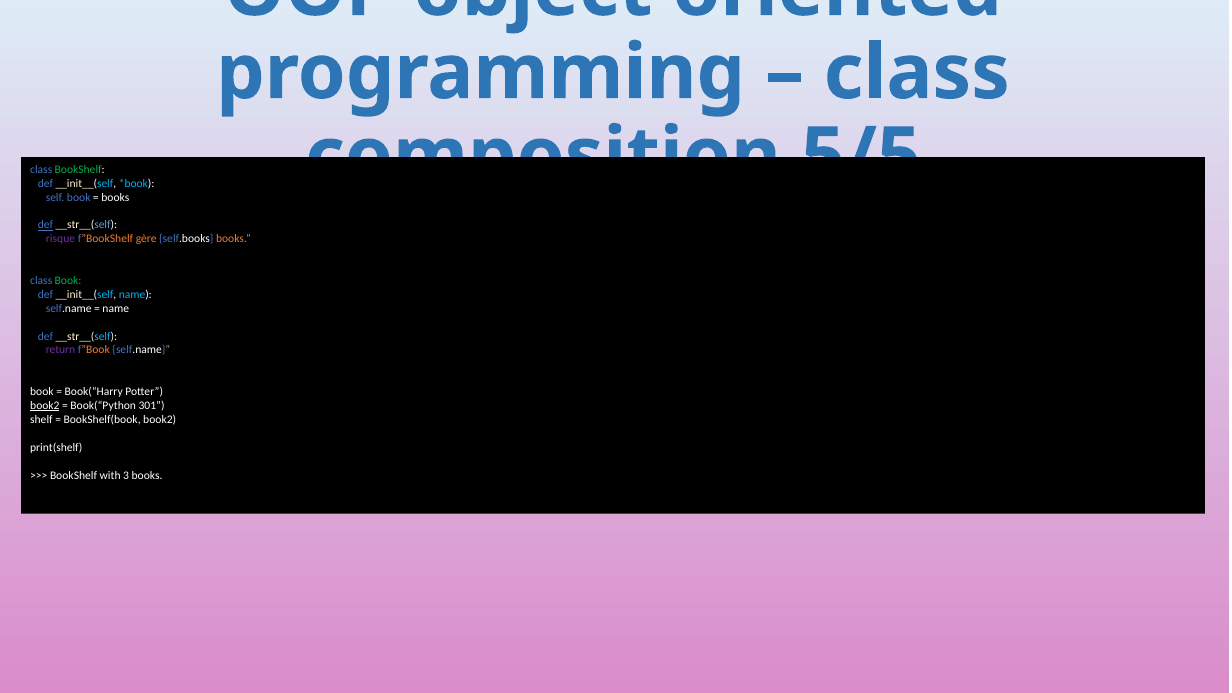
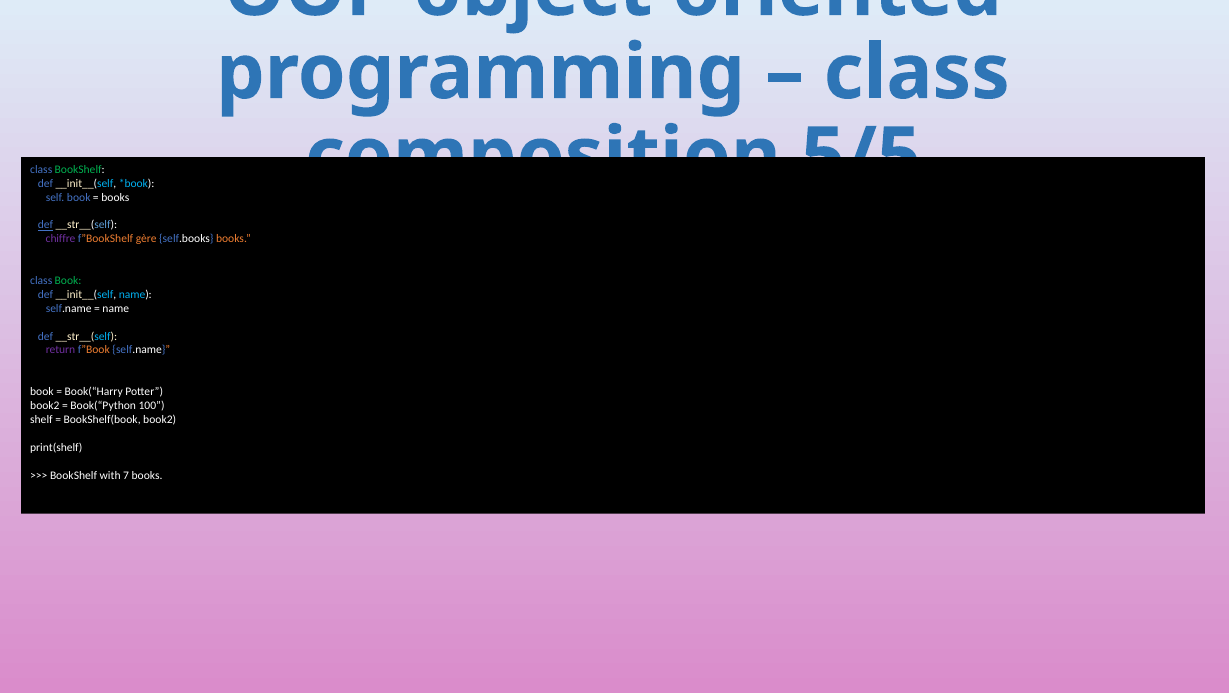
risque: risque -> chiffre
book2 at (45, 406) underline: present -> none
301: 301 -> 100
3: 3 -> 7
